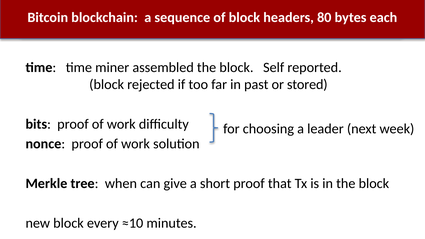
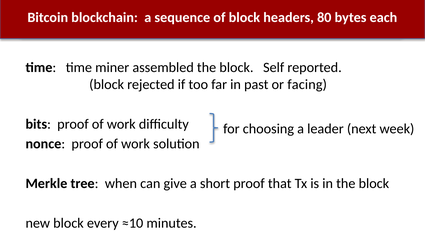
stored: stored -> facing
